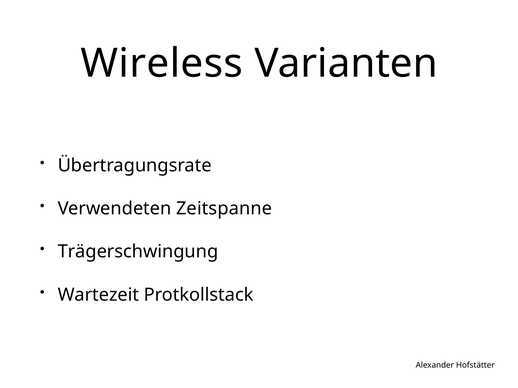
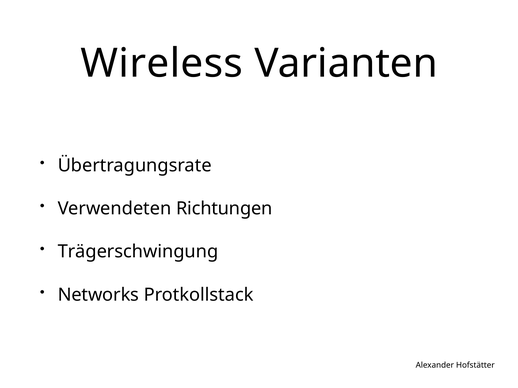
Zeitspanne: Zeitspanne -> Richtungen
Wartezeit: Wartezeit -> Networks
